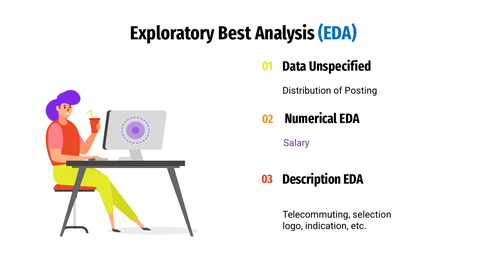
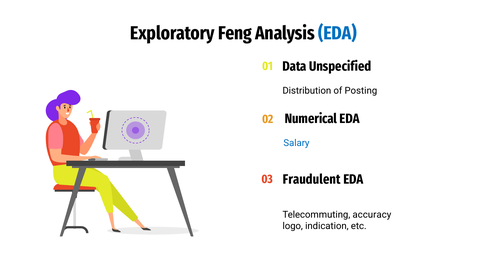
Best: Best -> Feng
Salary colour: purple -> blue
Description: Description -> Fraudulent
selection: selection -> accuracy
